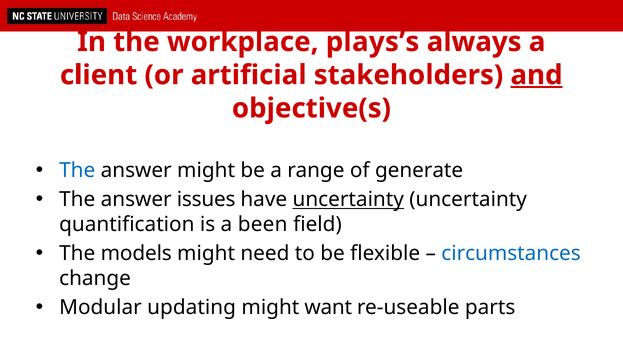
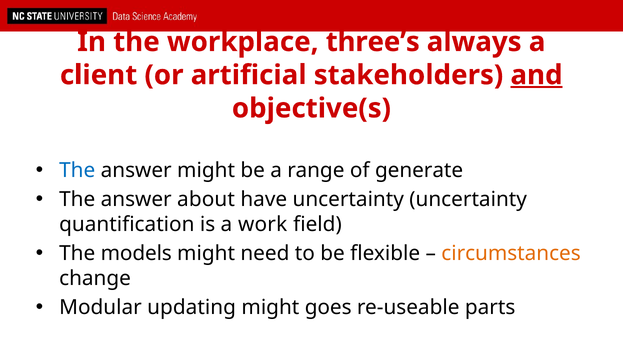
plays’s: plays’s -> three’s
issues: issues -> about
uncertainty at (348, 200) underline: present -> none
been: been -> work
circumstances colour: blue -> orange
want: want -> goes
